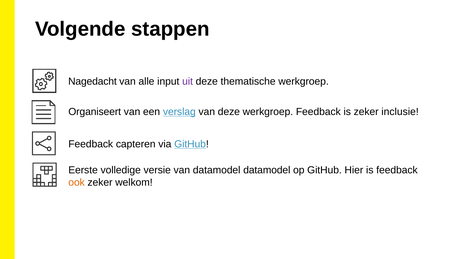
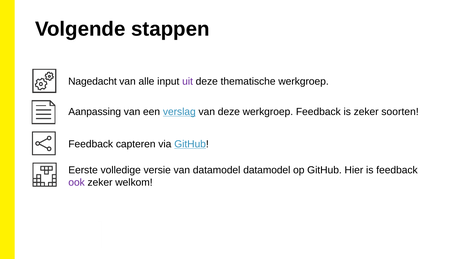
Organiseert: Organiseert -> Aanpassing
inclusie: inclusie -> soorten
ook colour: orange -> purple
